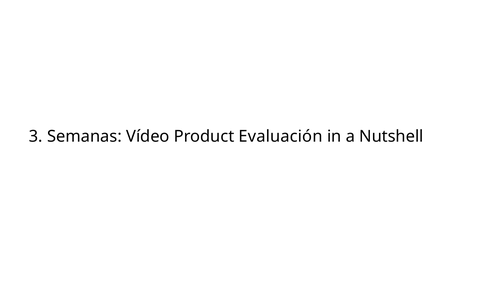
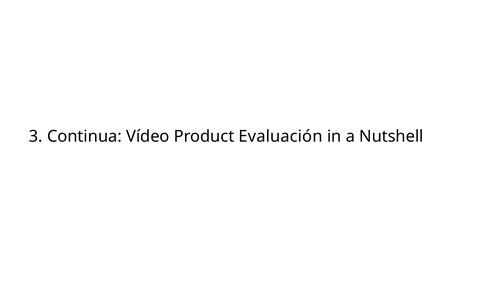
Semanas: Semanas -> Continua
